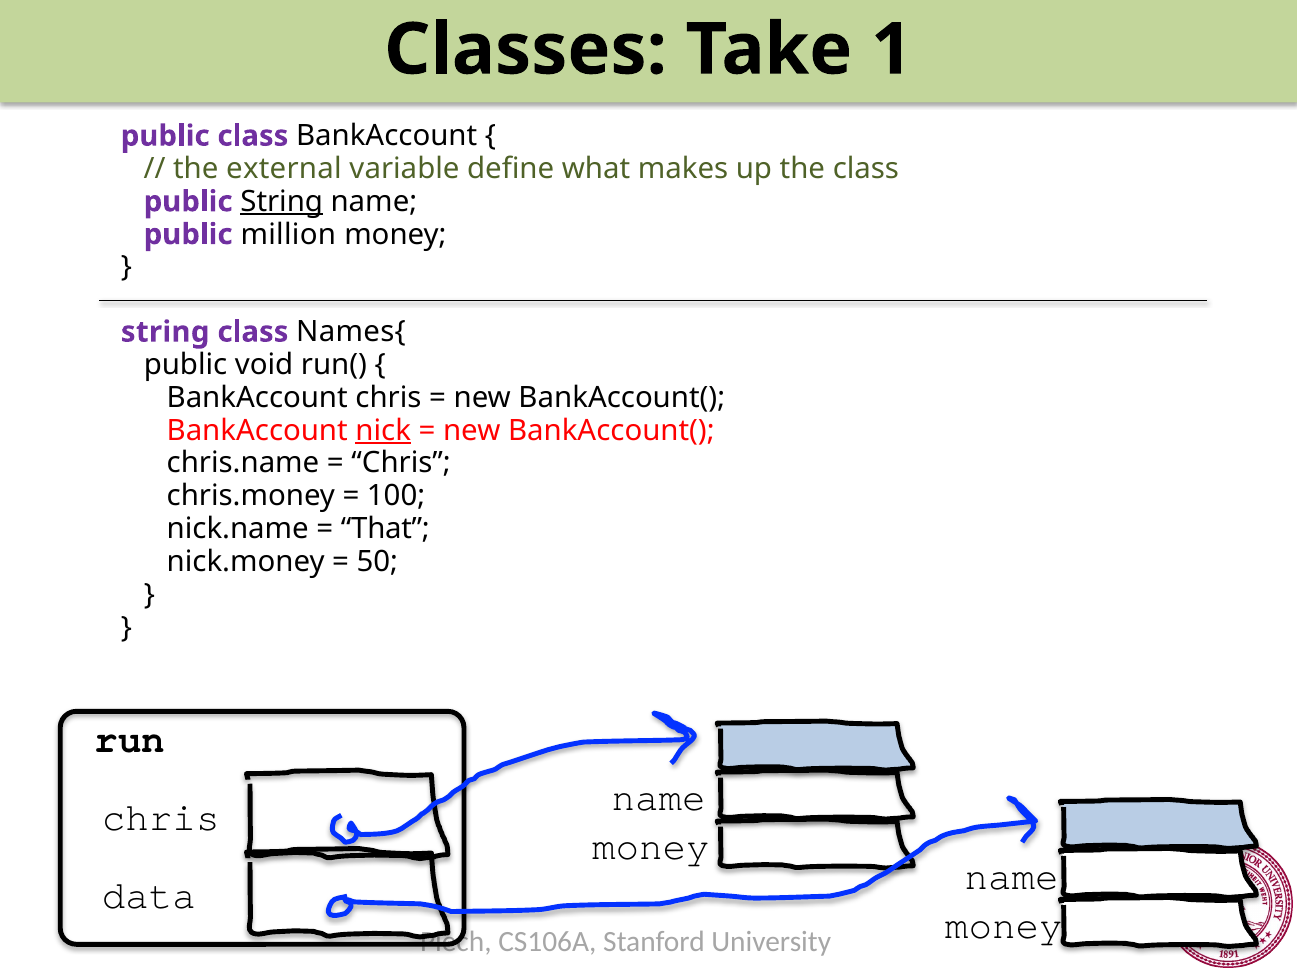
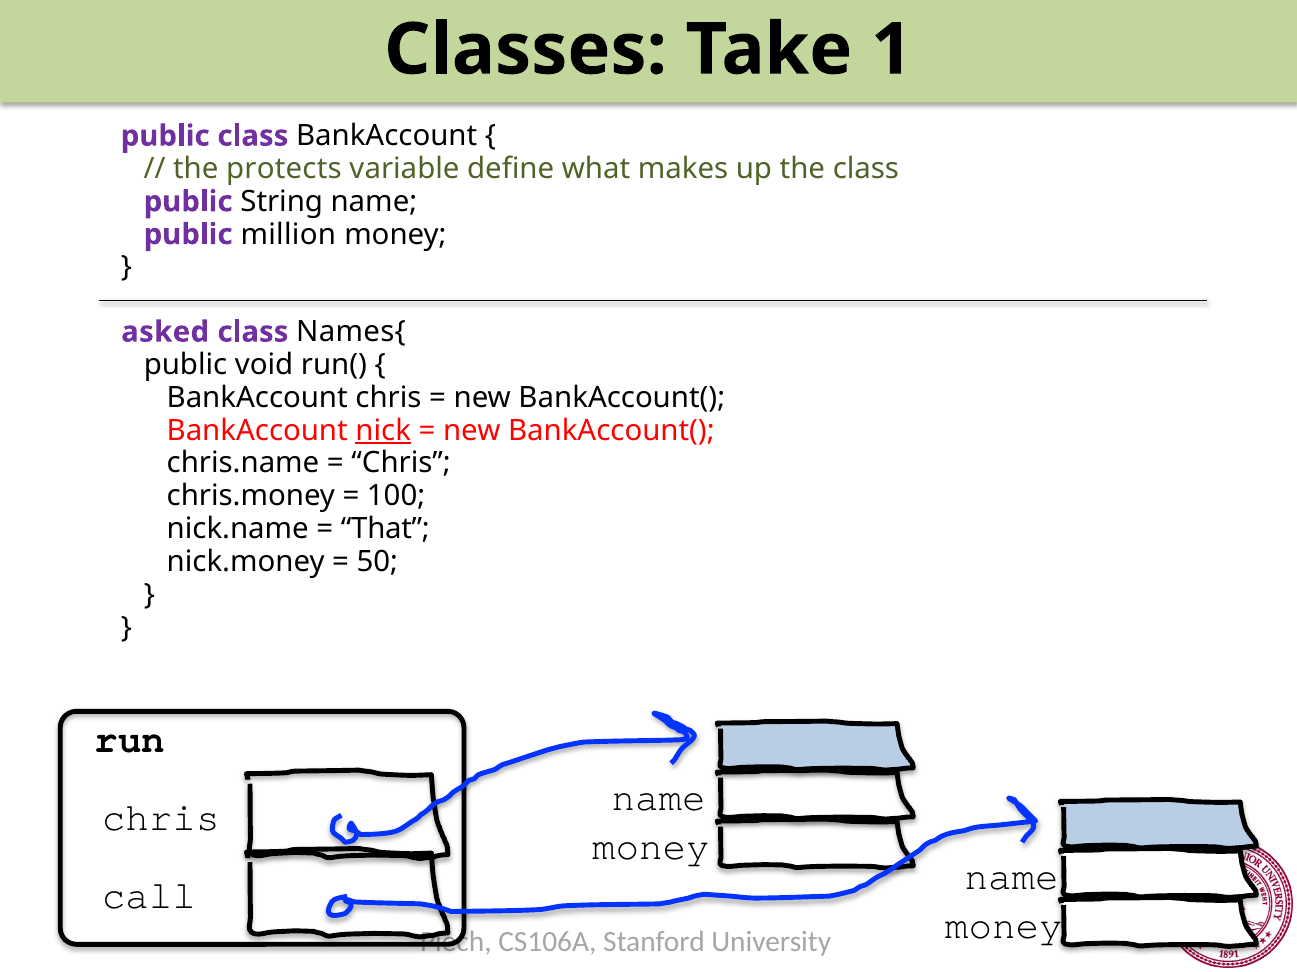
external: external -> protects
String at (282, 202) underline: present -> none
string at (165, 332): string -> asked
data: data -> call
